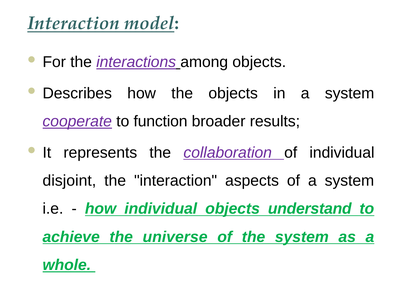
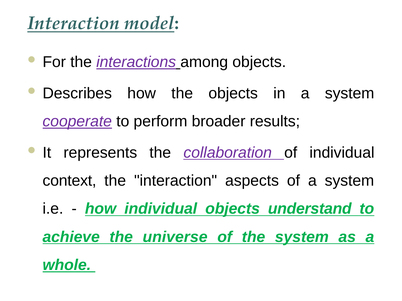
function: function -> perform
disjoint: disjoint -> context
